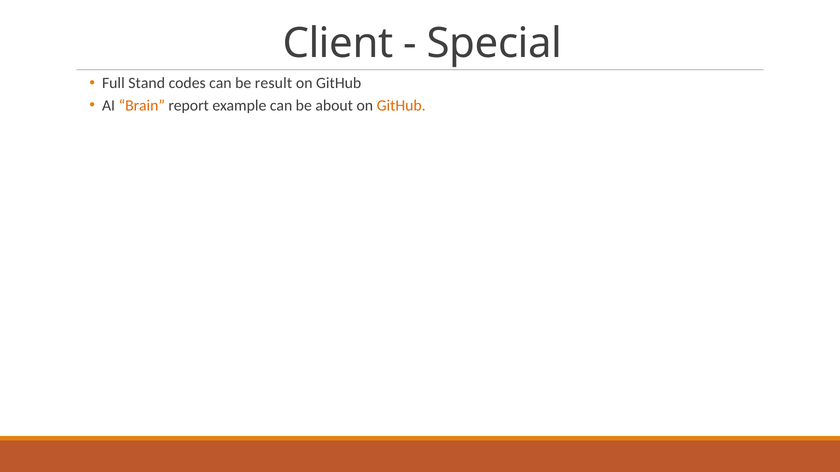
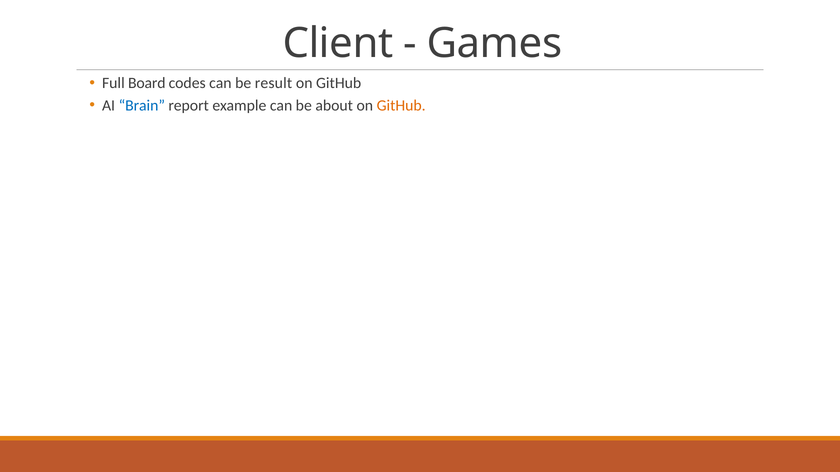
Special: Special -> Games
Stand: Stand -> Board
Brain colour: orange -> blue
